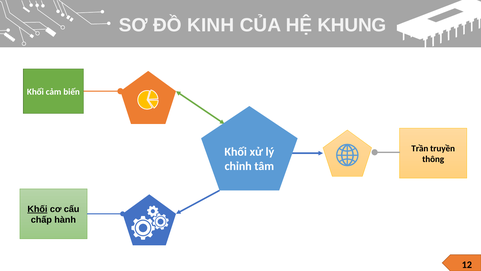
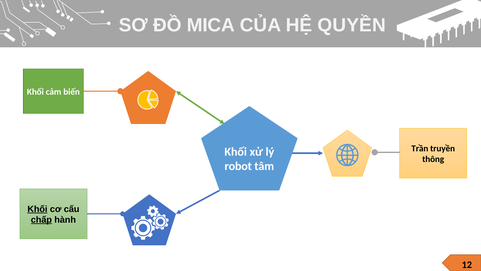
KINH: KINH -> MICA
KHUNG: KHUNG -> QUYỀN
chỉnh: chỉnh -> robot
chấp underline: none -> present
